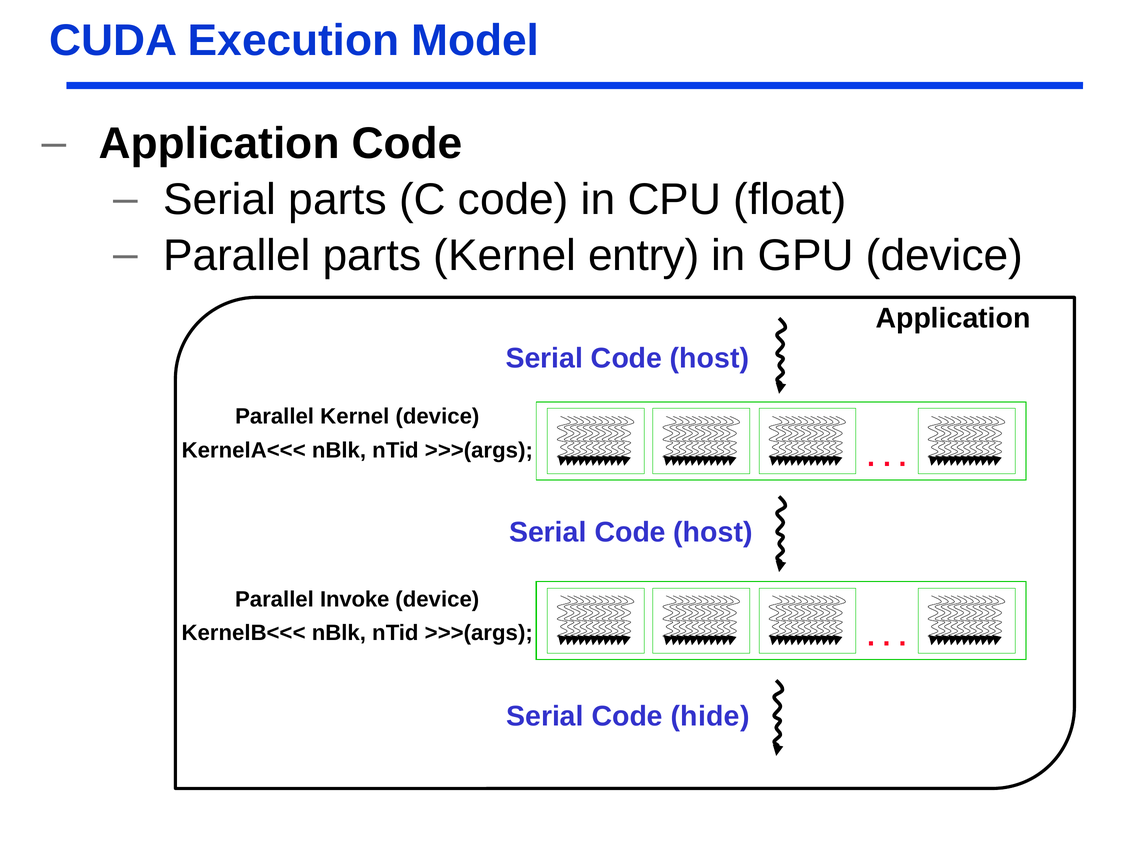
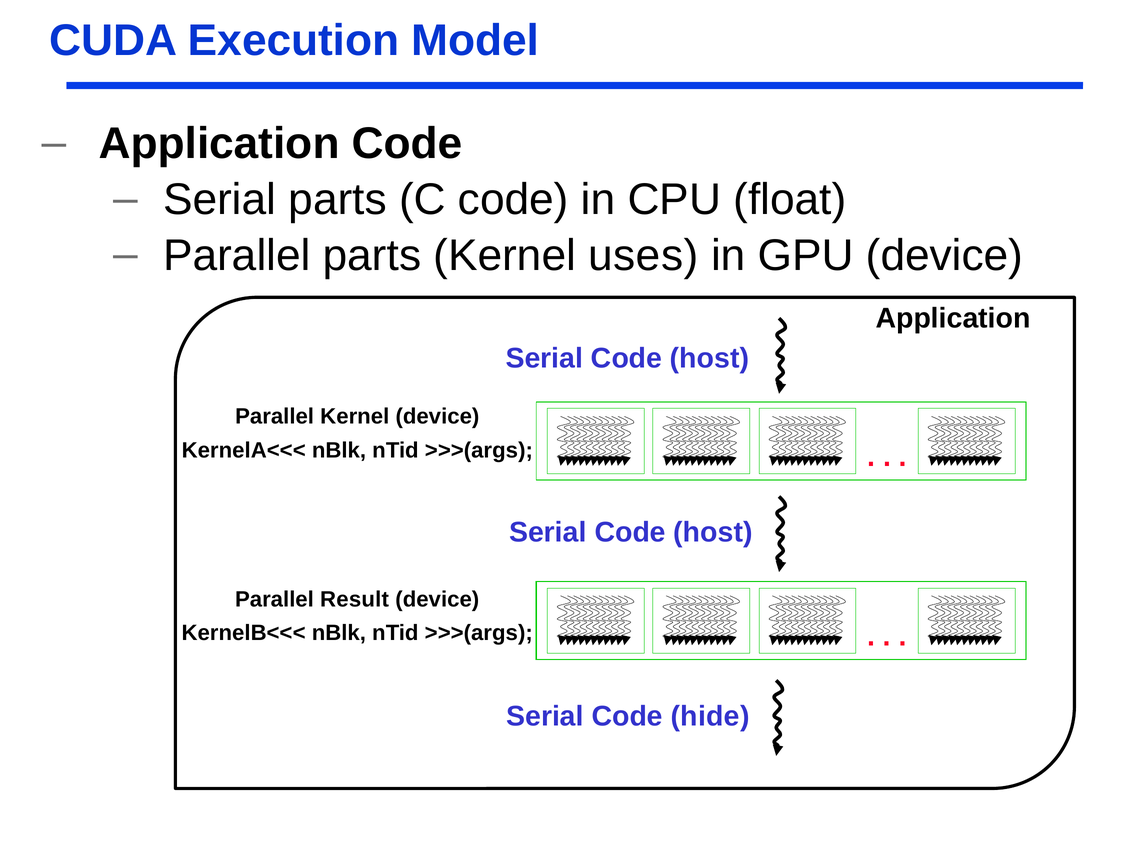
entry: entry -> uses
Invoke: Invoke -> Result
